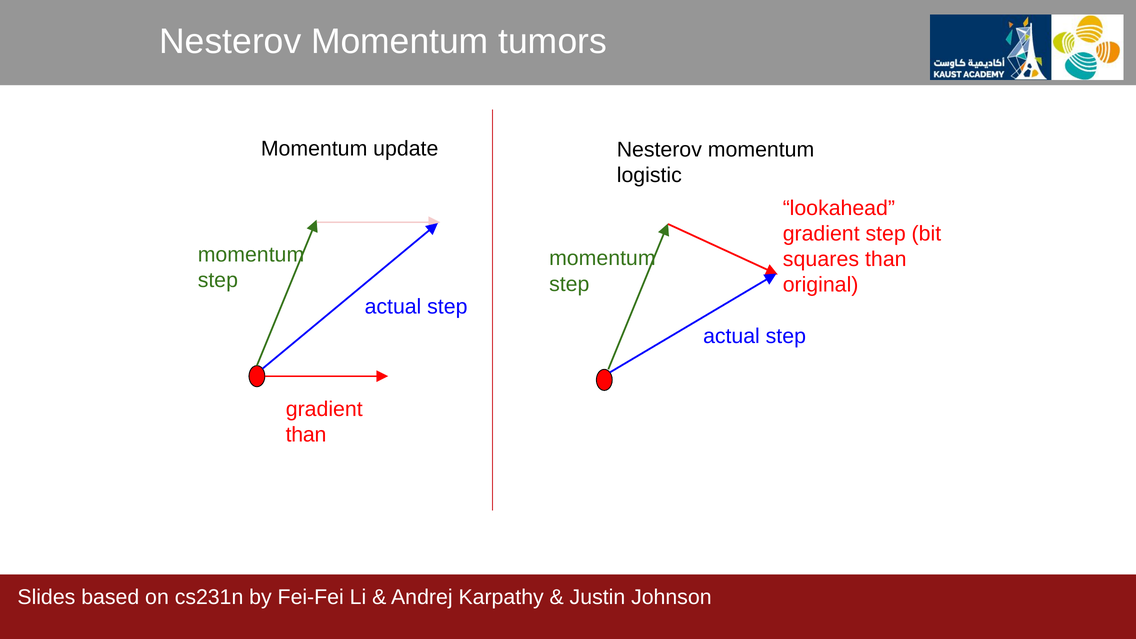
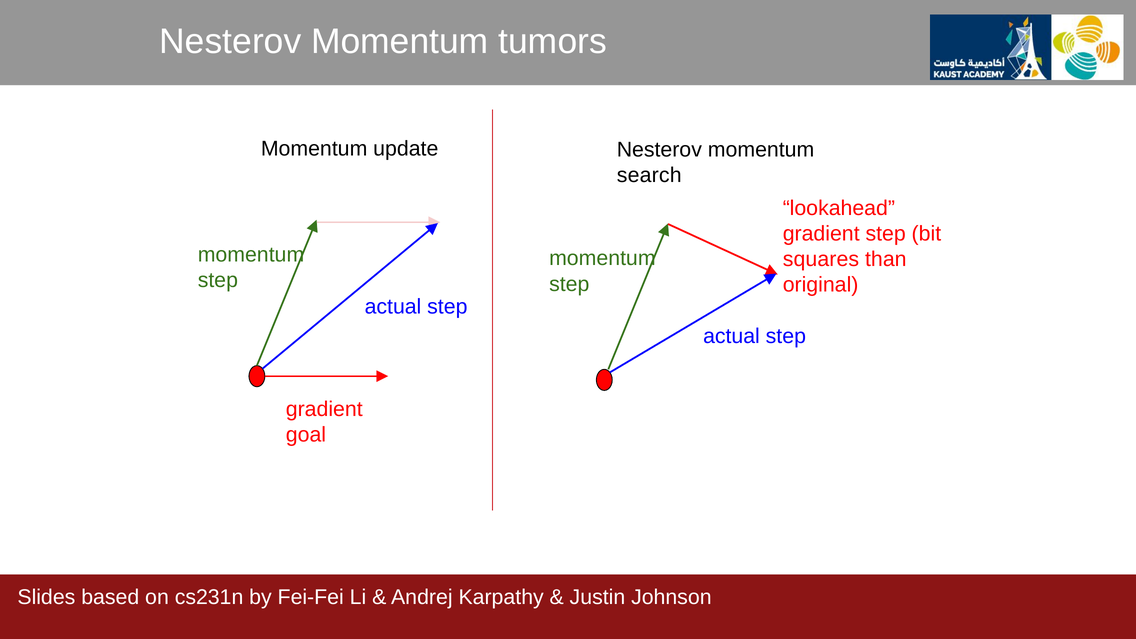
logistic: logistic -> search
than at (306, 435): than -> goal
